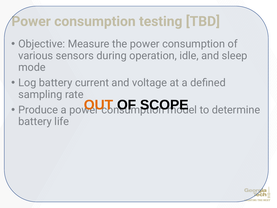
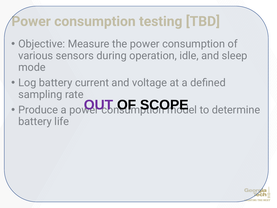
OUT colour: orange -> purple
